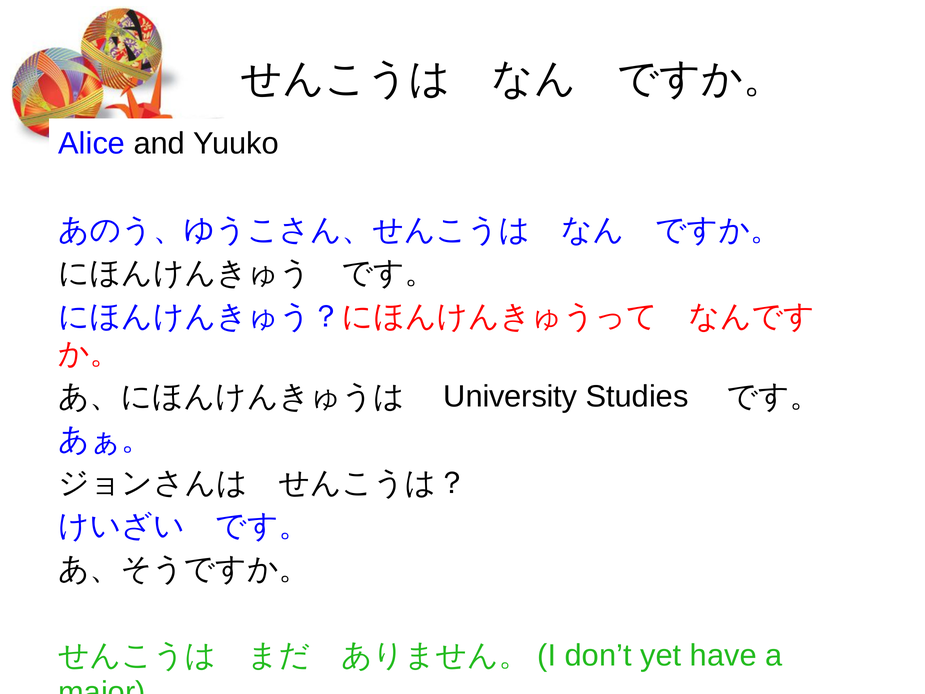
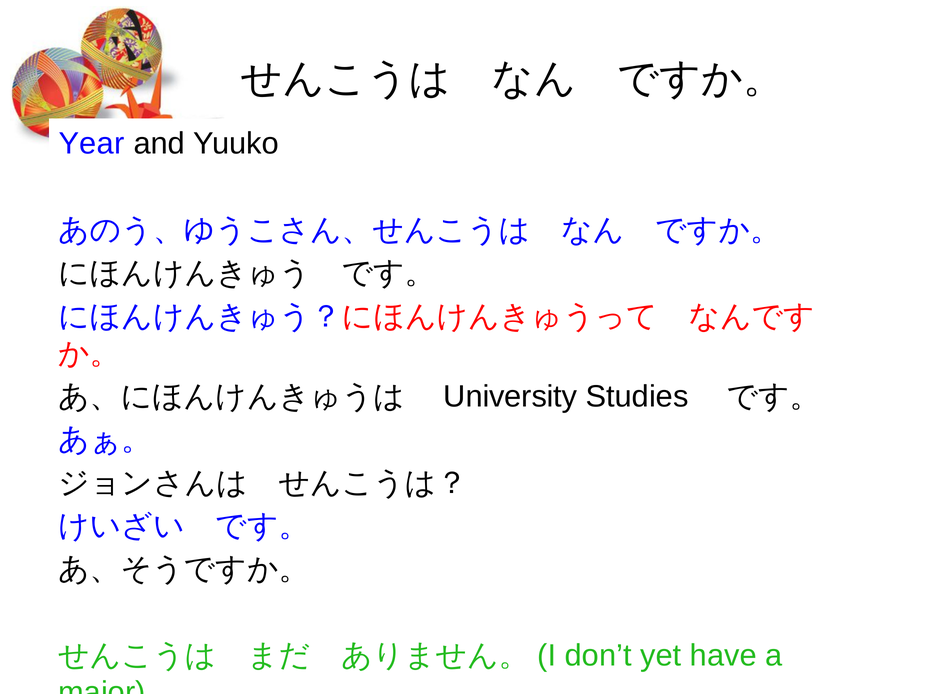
Alice: Alice -> Year
